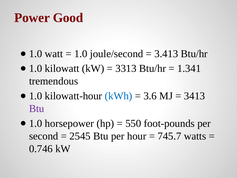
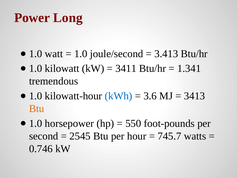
Good: Good -> Long
3313: 3313 -> 3411
Btu at (37, 108) colour: purple -> orange
